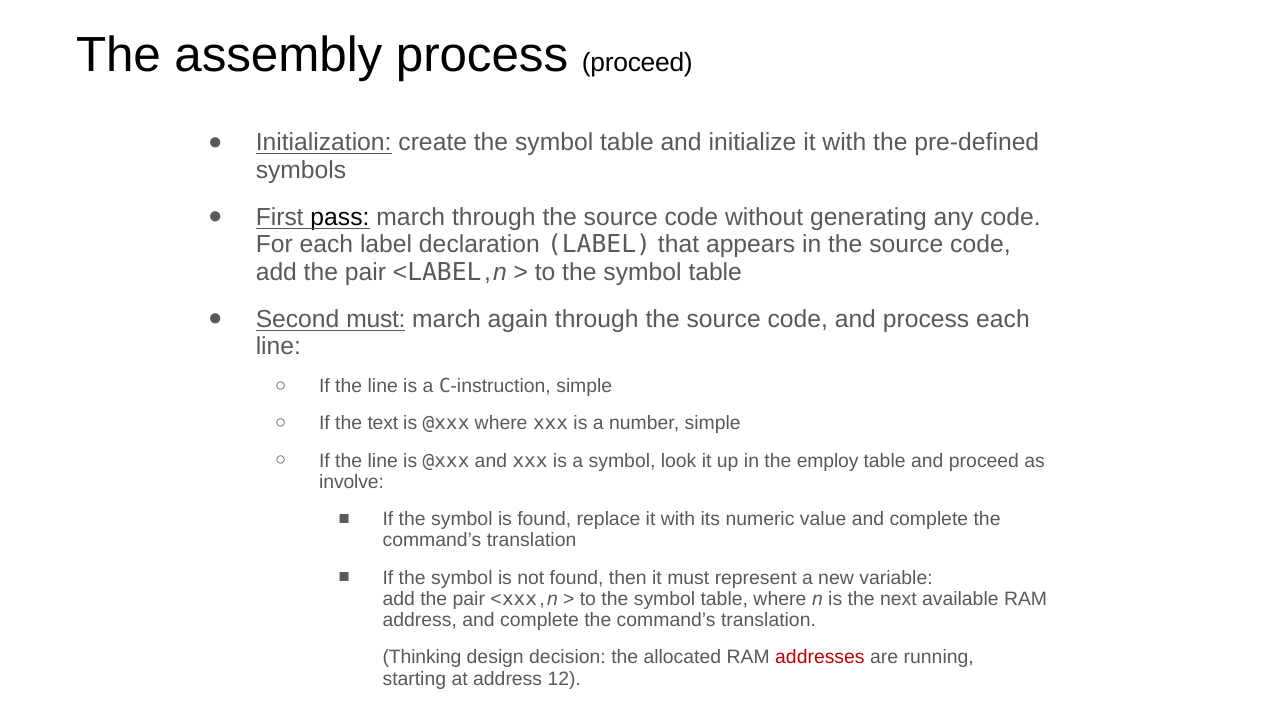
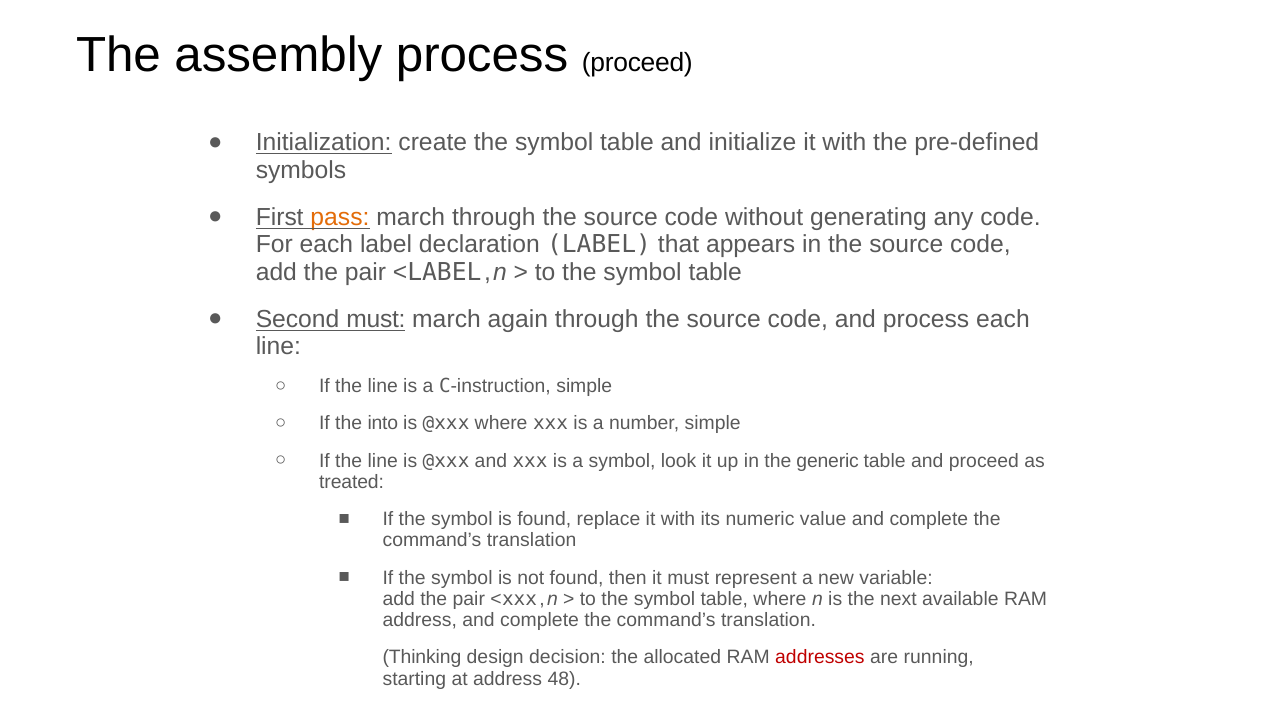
pass colour: black -> orange
text: text -> into
employ: employ -> generic
involve: involve -> treated
12: 12 -> 48
